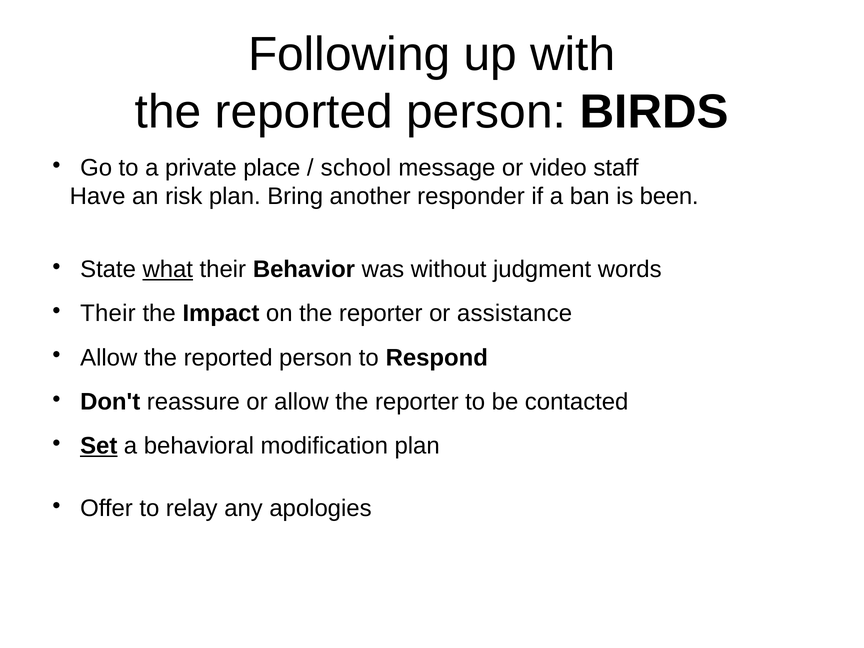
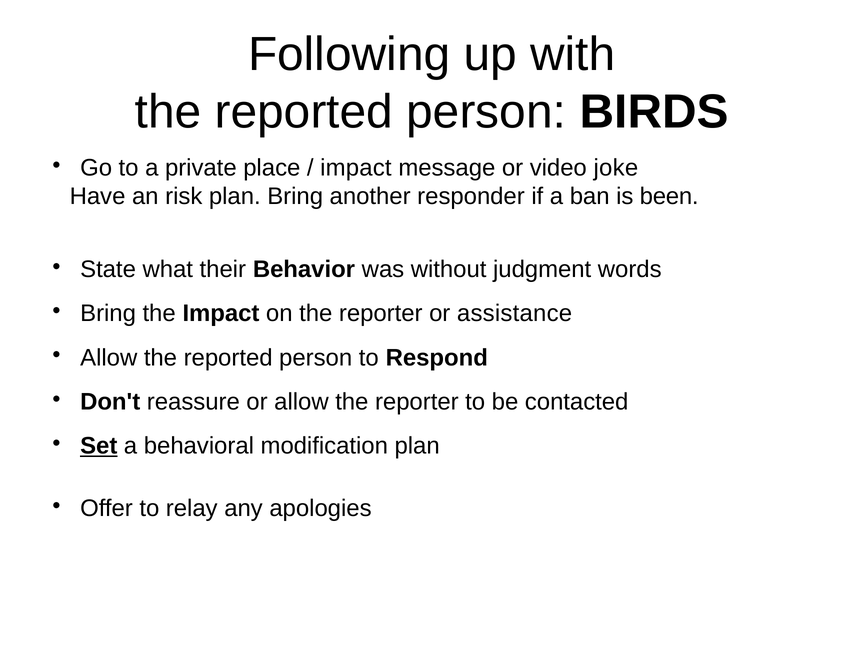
school at (356, 168): school -> impact
staff: staff -> joke
what underline: present -> none
Their at (108, 313): Their -> Bring
